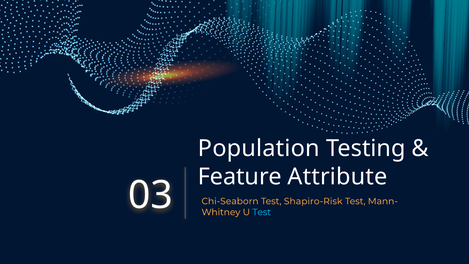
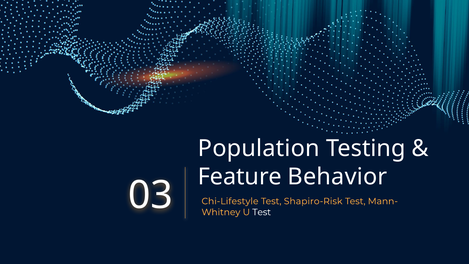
Attribute: Attribute -> Behavior
Chi-Seaborn: Chi-Seaborn -> Chi-Lifestyle
Test at (262, 212) colour: light blue -> white
